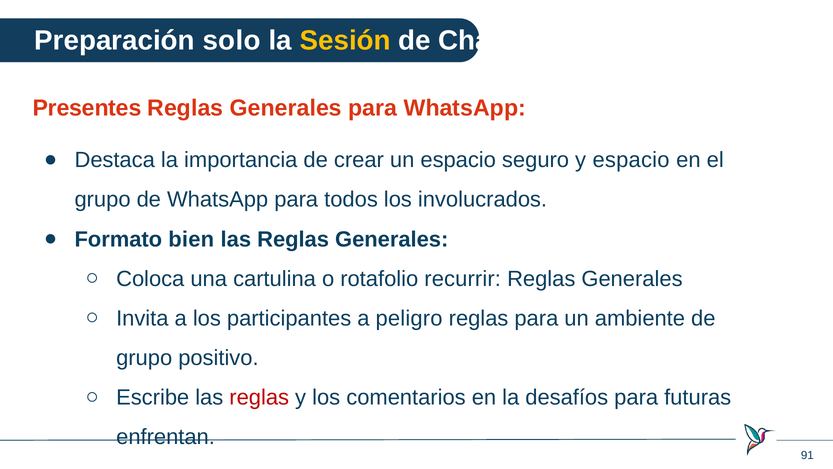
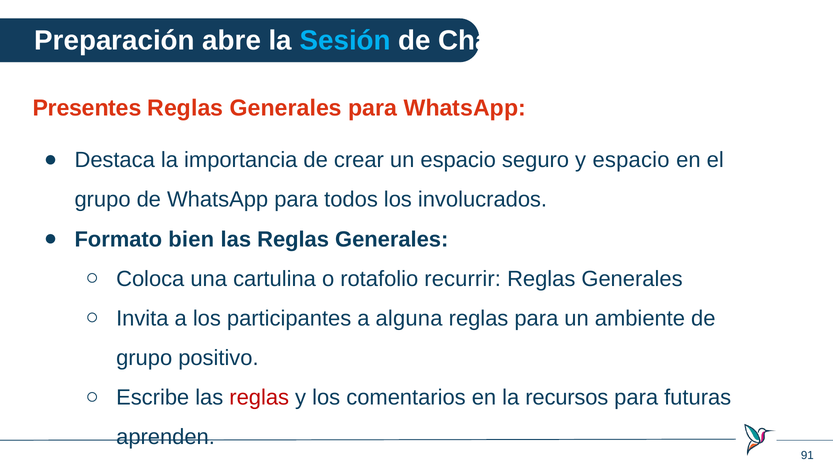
solo: solo -> abre
Sesión colour: yellow -> light blue
peligro: peligro -> alguna
desafíos: desafíos -> recursos
enfrentan: enfrentan -> aprenden
